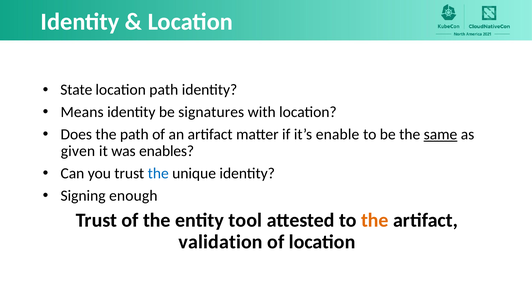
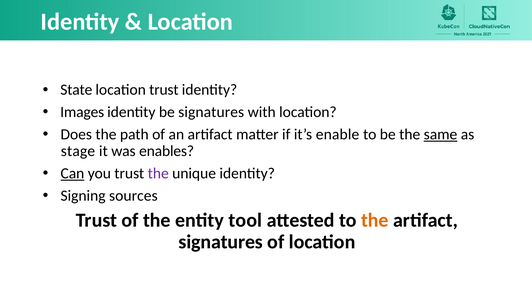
location path: path -> trust
Means: Means -> Images
given: given -> stage
Can underline: none -> present
the at (158, 174) colour: blue -> purple
enough: enough -> sources
validation at (221, 242): validation -> signatures
